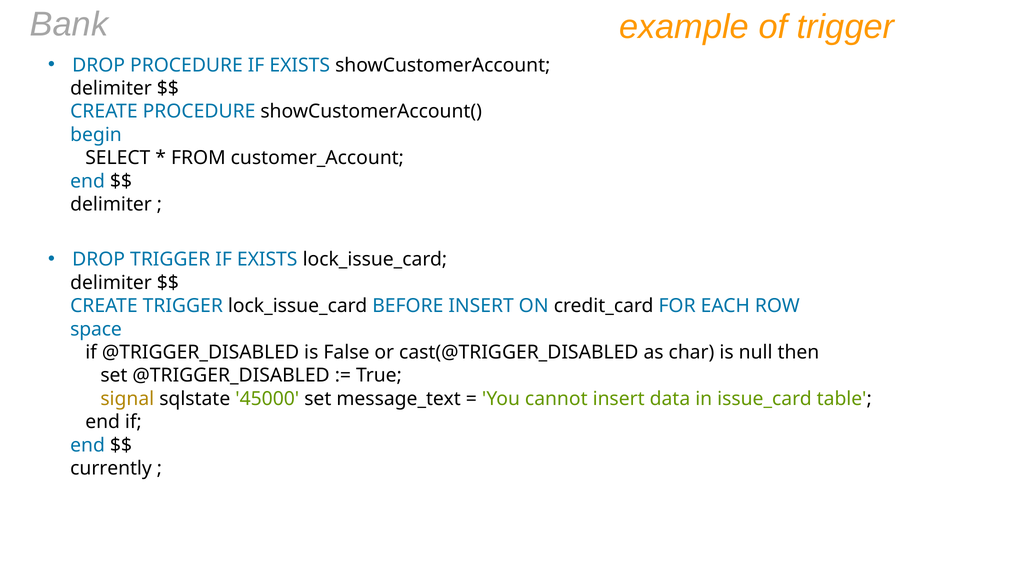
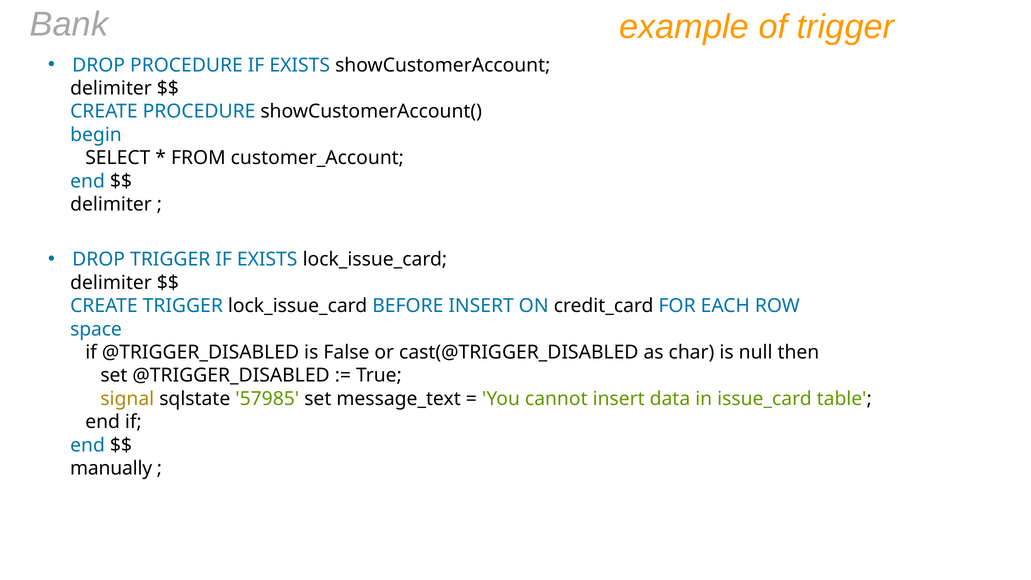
45000: 45000 -> 57985
currently: currently -> manually
